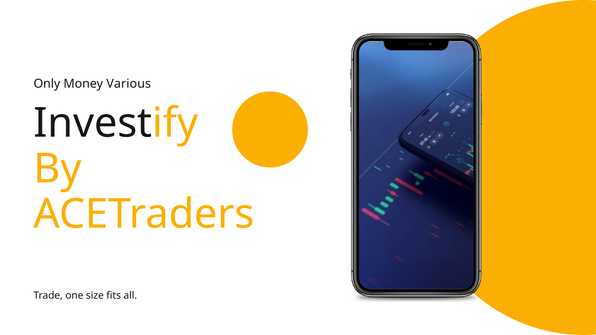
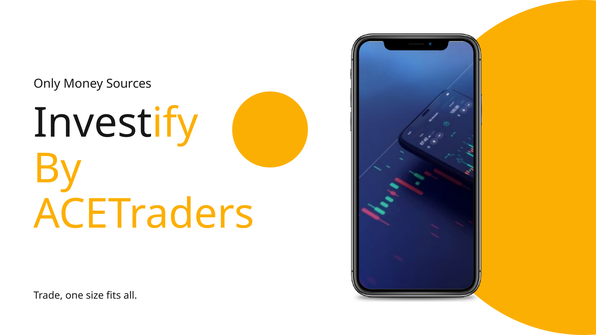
Various: Various -> Sources
